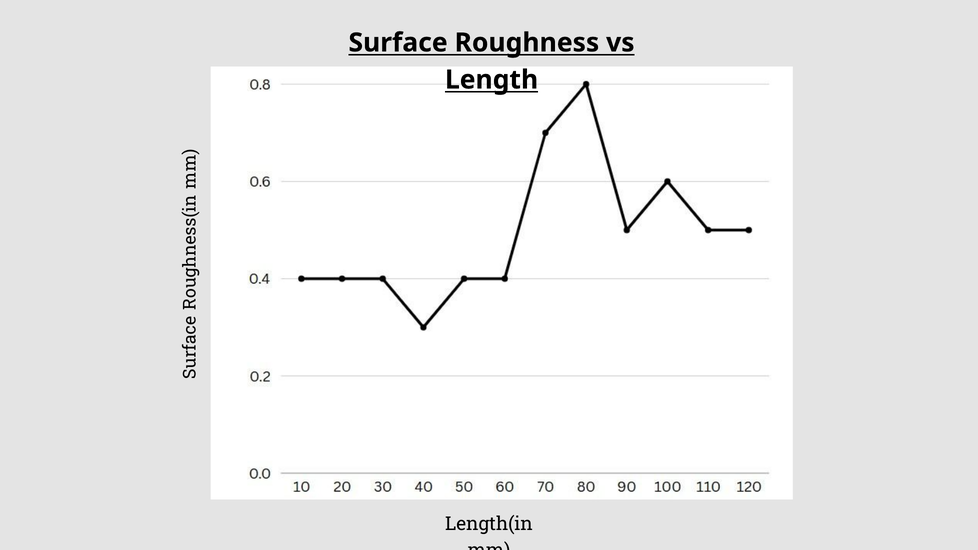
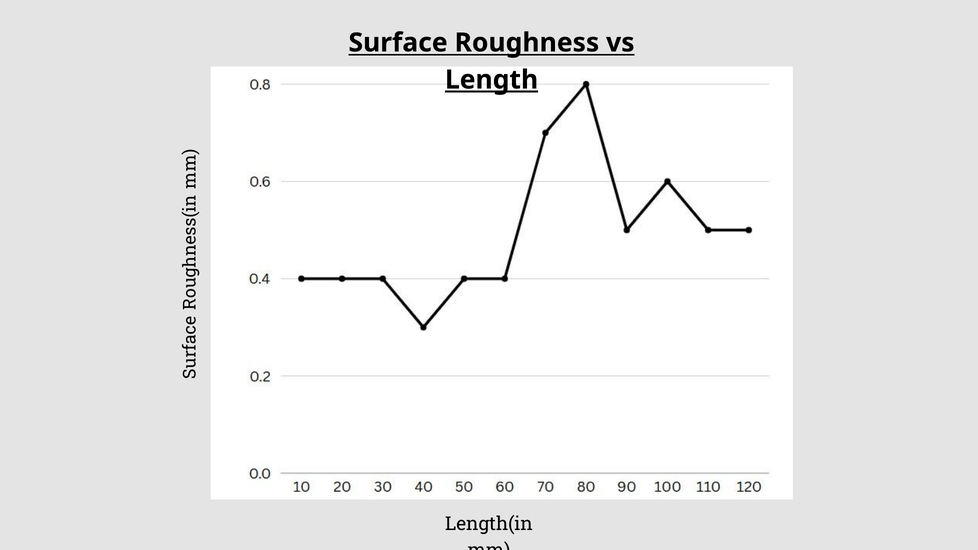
Length underline: none -> present
